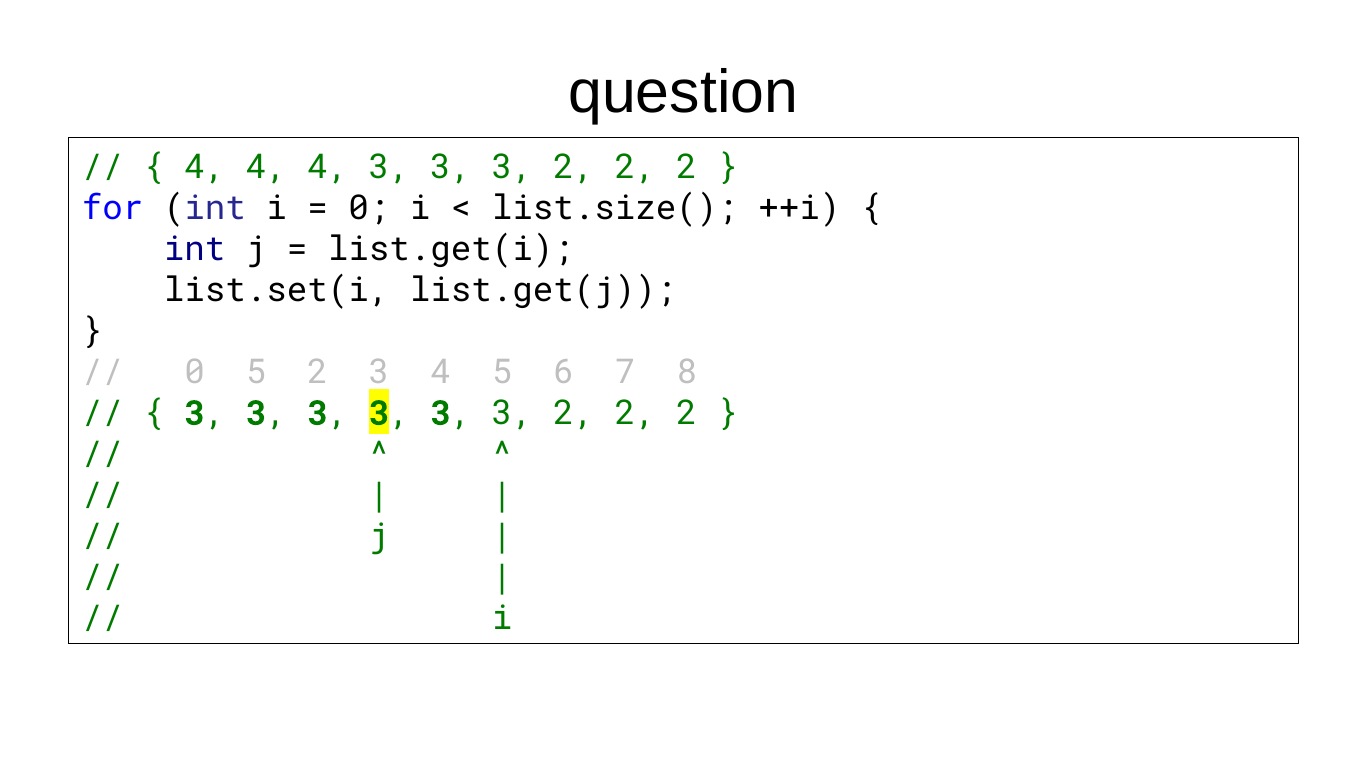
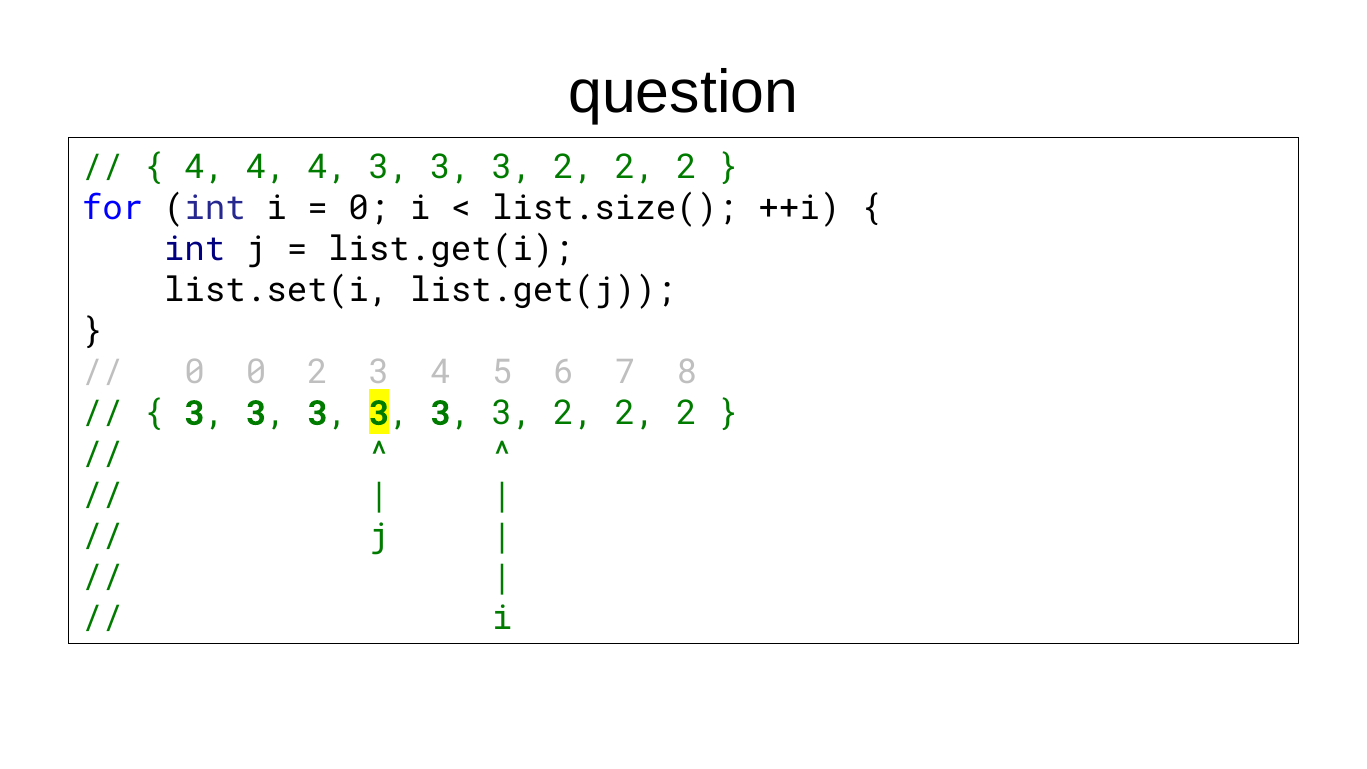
0 5: 5 -> 0
